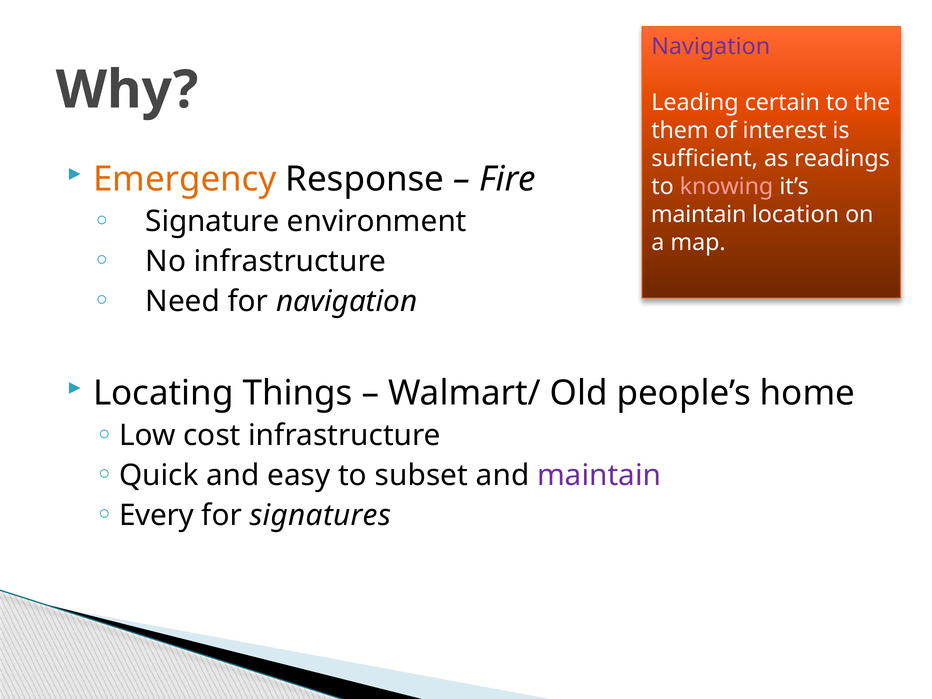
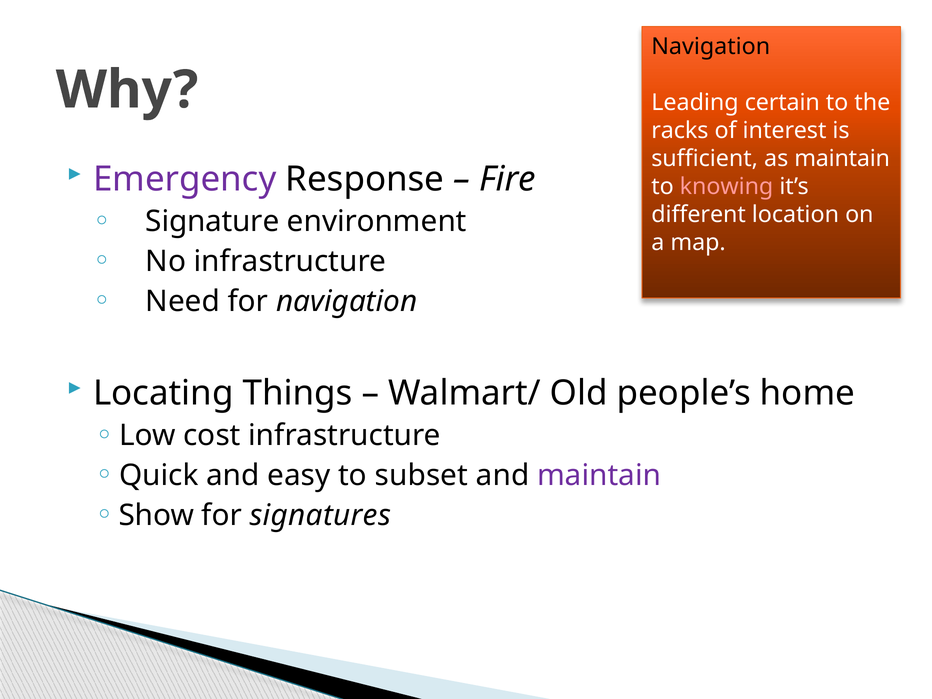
Navigation at (711, 47) colour: purple -> black
them: them -> racks
as readings: readings -> maintain
Emergency colour: orange -> purple
maintain at (699, 215): maintain -> different
Every: Every -> Show
